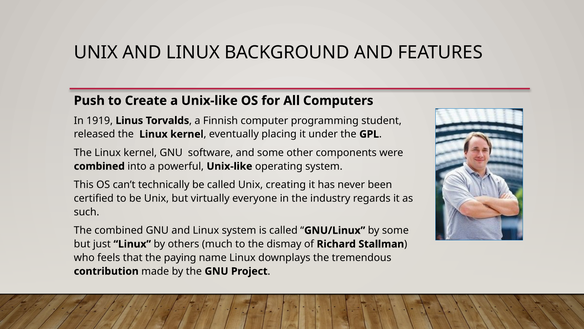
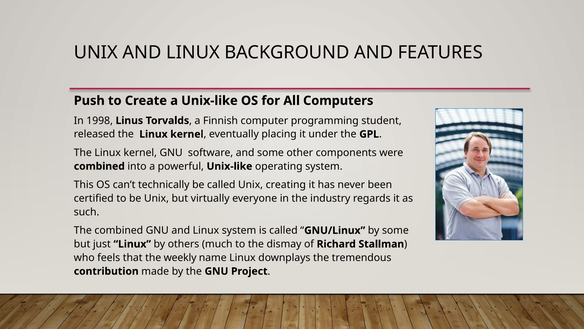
1919: 1919 -> 1998
paying: paying -> weekly
